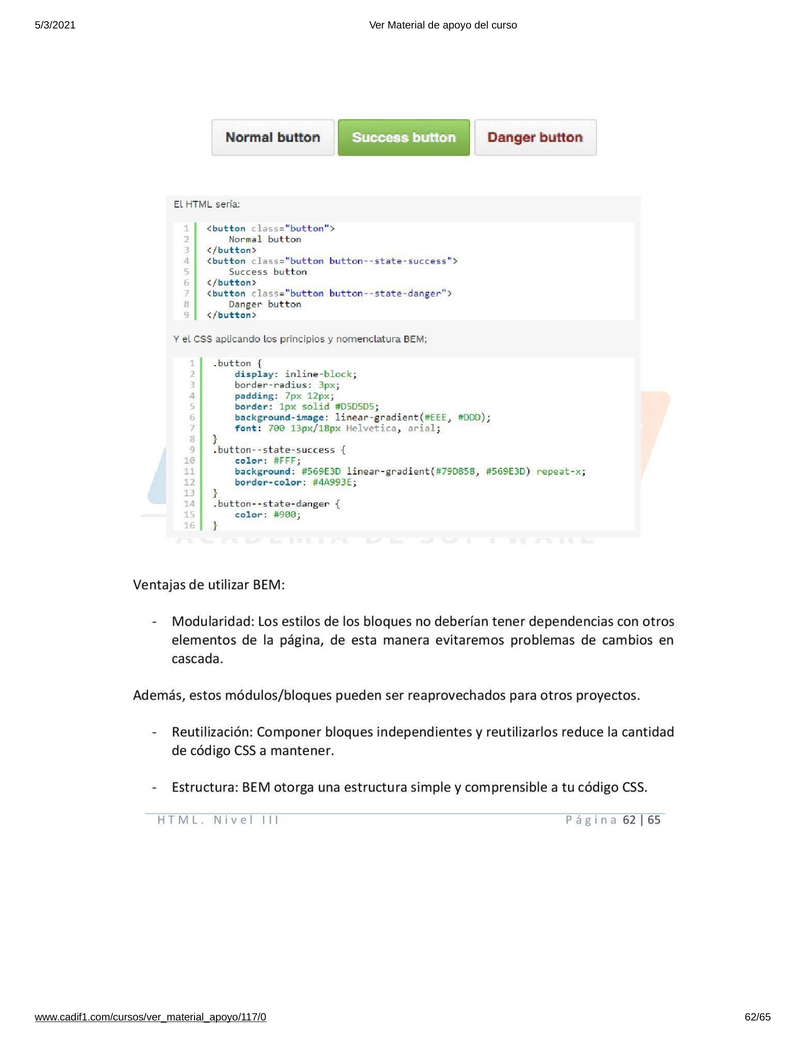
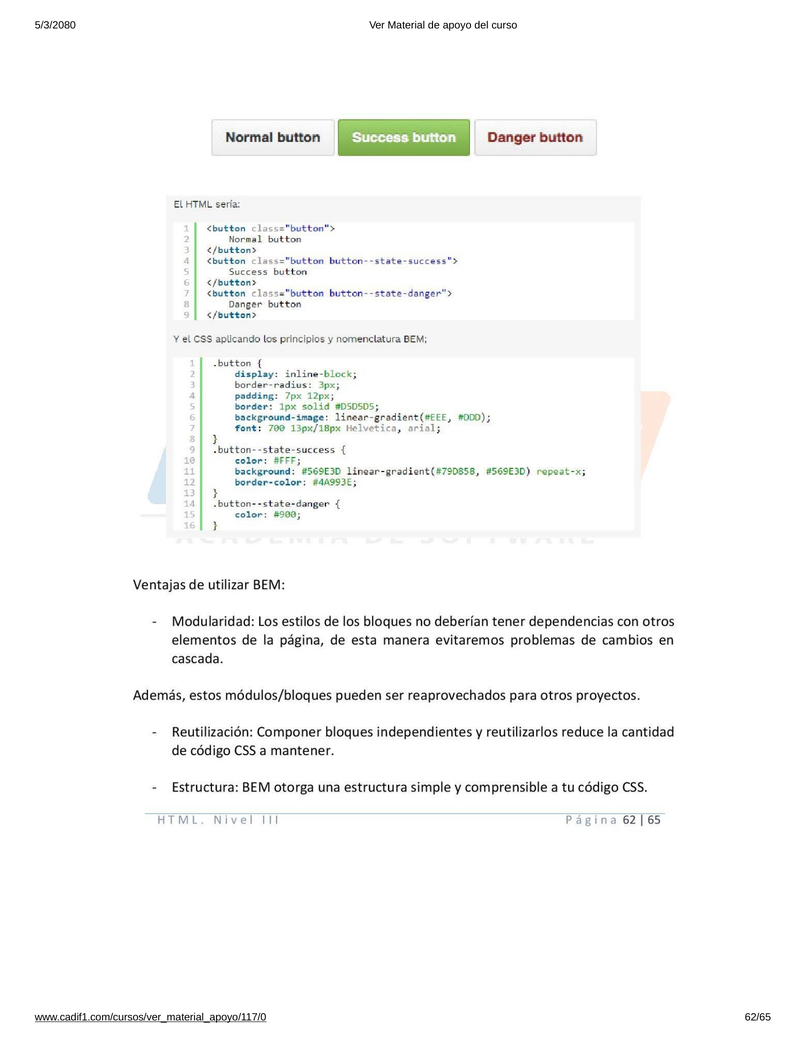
5/3/2021: 5/3/2021 -> 5/3/2080
